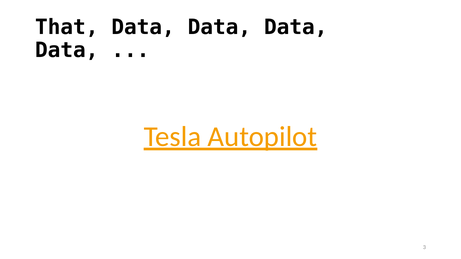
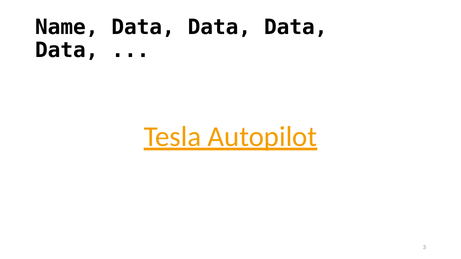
That: That -> Name
